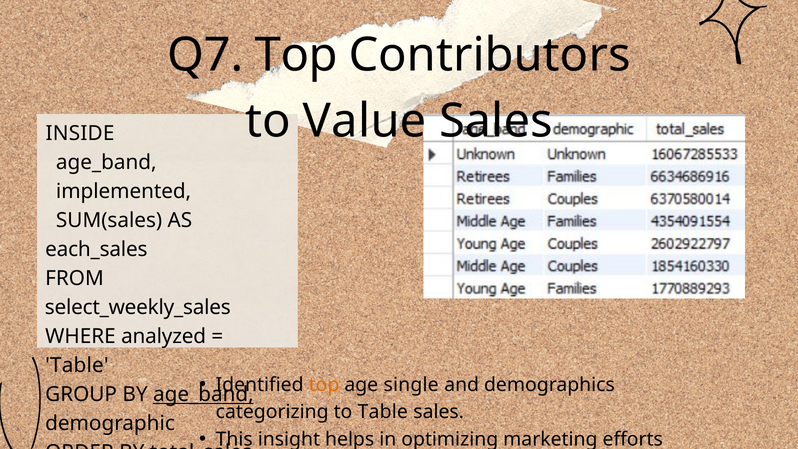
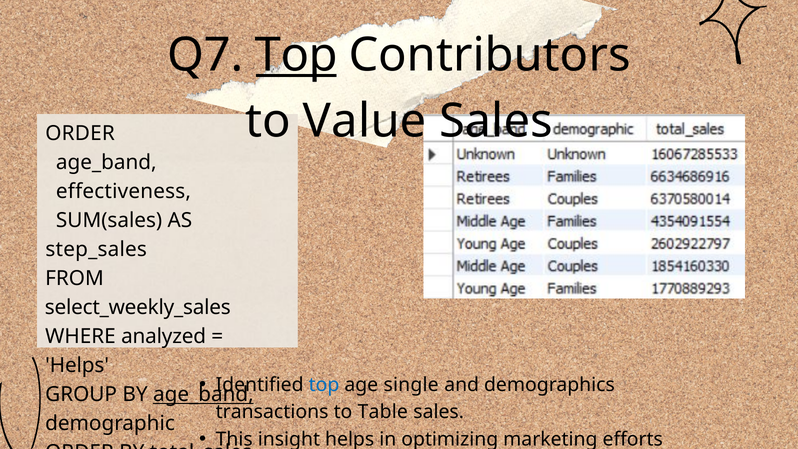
Top at (296, 55) underline: none -> present
INSIDE at (80, 133): INSIDE -> ORDER
implemented: implemented -> effectiveness
each_sales: each_sales -> step_sales
Table at (77, 365): Table -> Helps
top at (324, 385) colour: orange -> blue
categorizing: categorizing -> transactions
